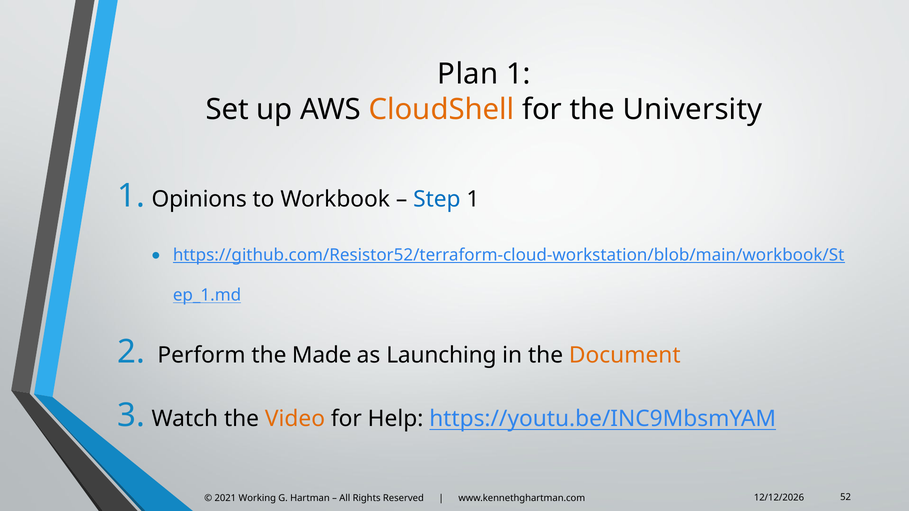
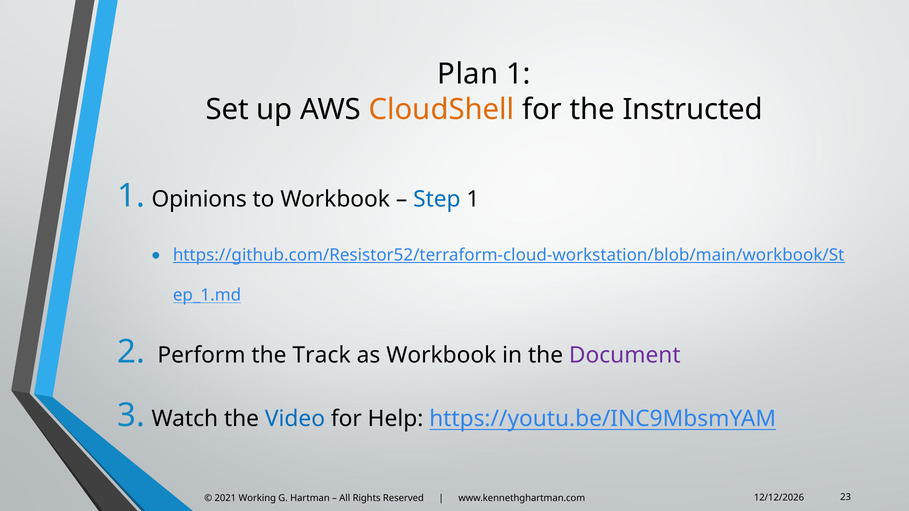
University: University -> Instructed
Made: Made -> Track
as Launching: Launching -> Workbook
Document colour: orange -> purple
Video colour: orange -> blue
52: 52 -> 23
